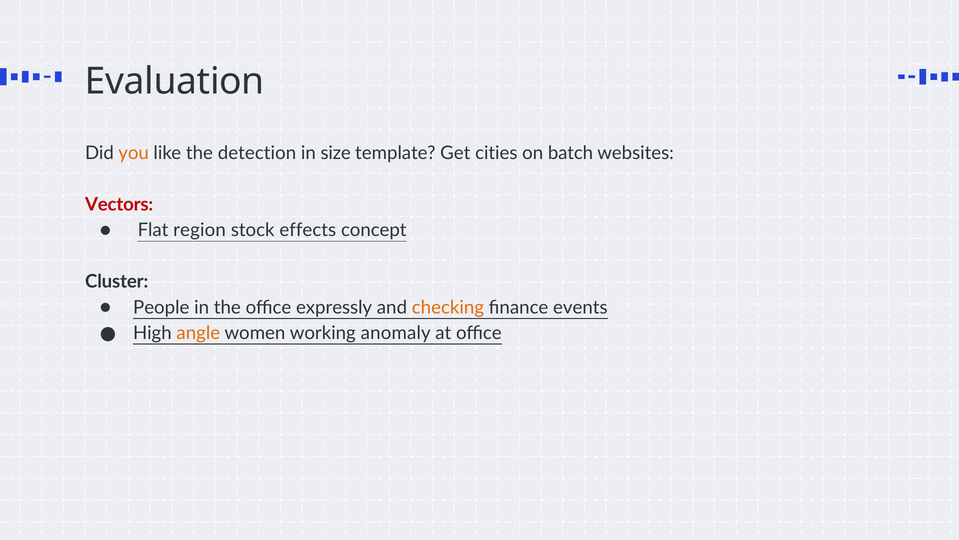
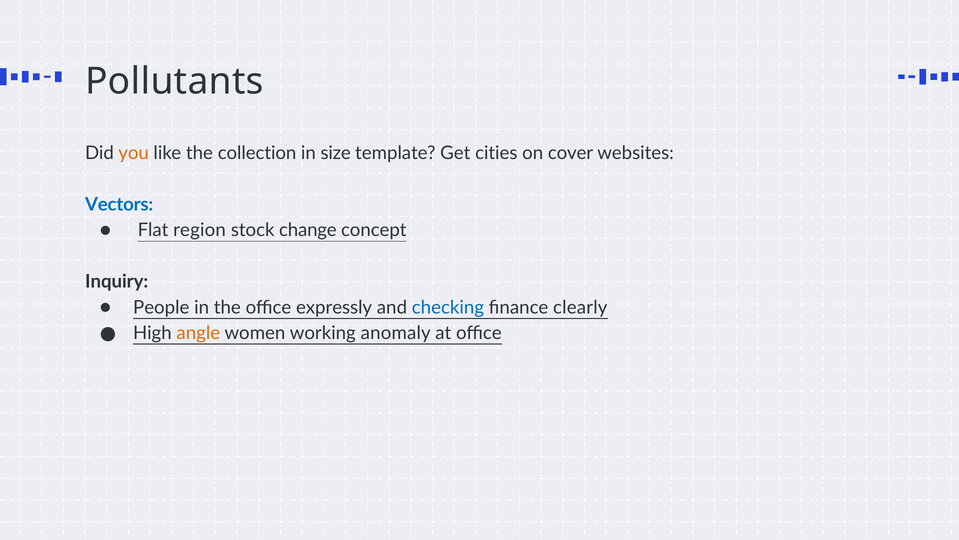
Evaluation: Evaluation -> Pollutants
detection: detection -> collection
batch: batch -> cover
Vectors colour: red -> blue
effects: effects -> change
Cluster: Cluster -> Inquiry
checking colour: orange -> blue
events: events -> clearly
